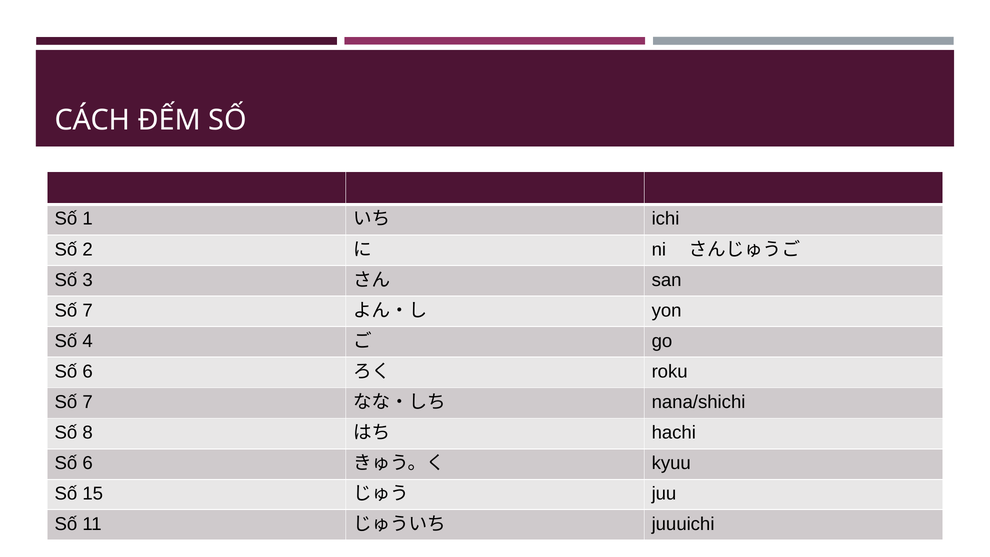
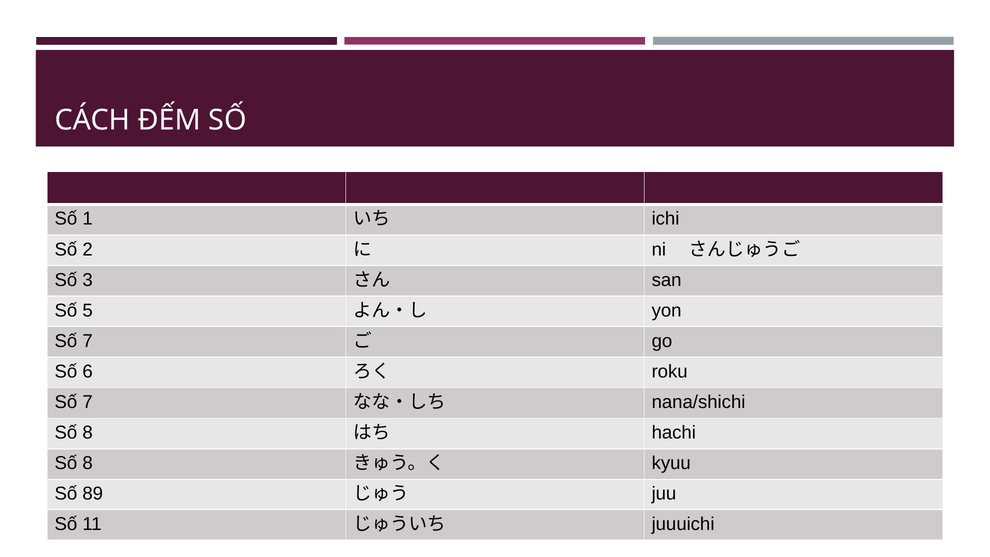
7 at (88, 310): 7 -> 5
4 at (88, 341): 4 -> 7
6 at (88, 463): 6 -> 8
15: 15 -> 89
